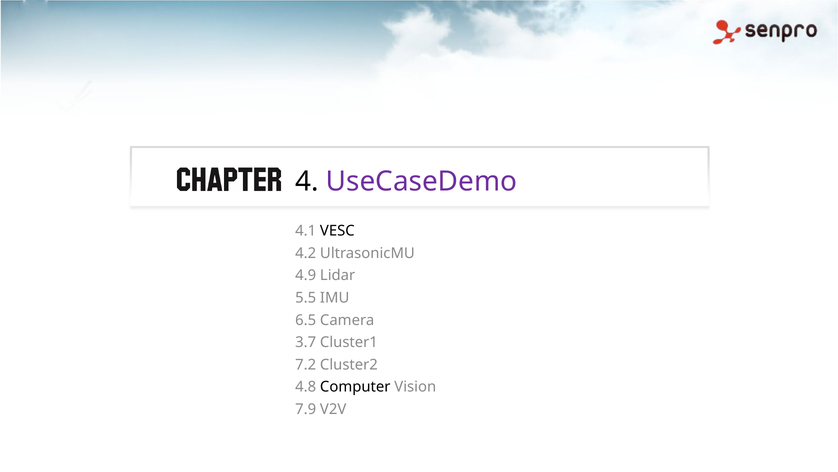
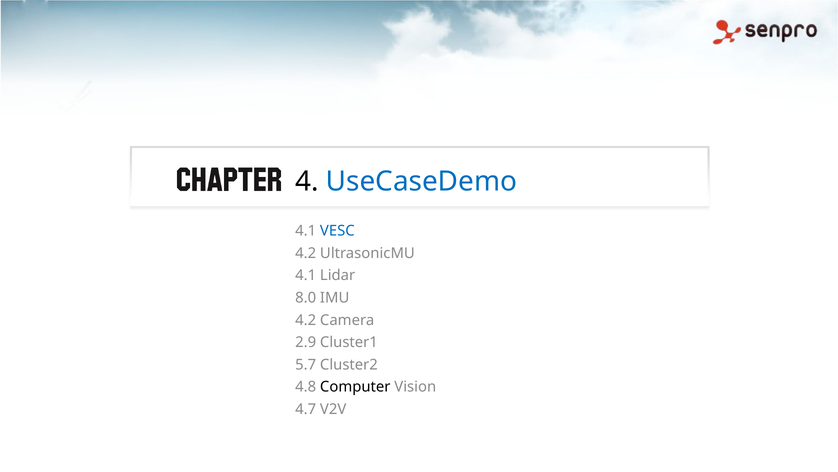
UseCaseDemo colour: purple -> blue
VESC colour: black -> blue
4.9 at (306, 275): 4.9 -> 4.1
5.5: 5.5 -> 8.0
6.5 at (306, 320): 6.5 -> 4.2
3.7: 3.7 -> 2.9
7.2: 7.2 -> 5.7
7.9: 7.9 -> 4.7
